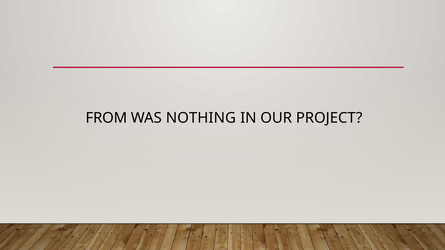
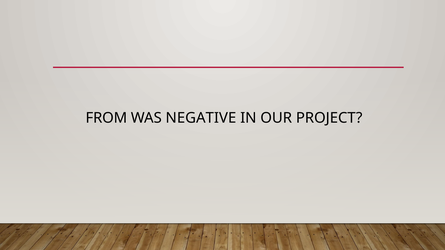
NOTHING: NOTHING -> NEGATIVE
